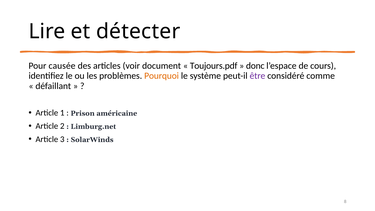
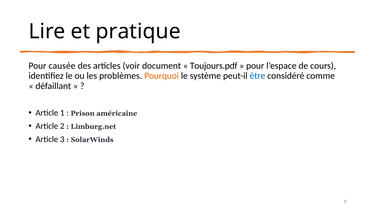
détecter: détecter -> pratique
donc at (255, 66): donc -> pour
être colour: purple -> blue
